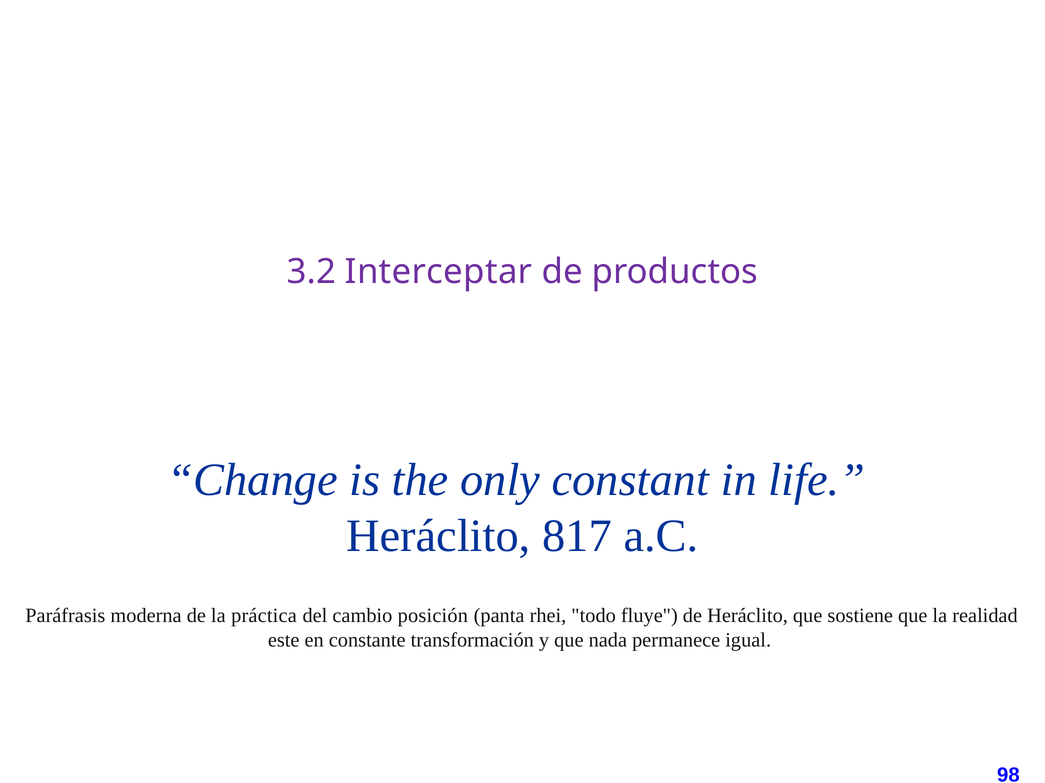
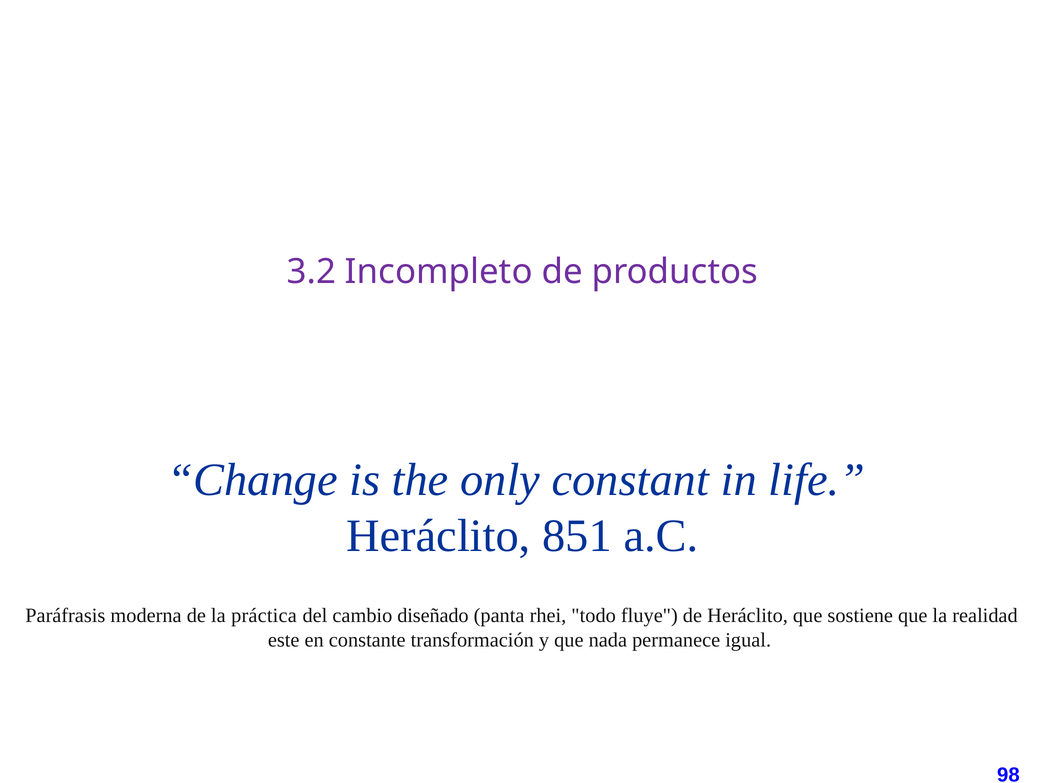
Interceptar: Interceptar -> Incompleto
817: 817 -> 851
posición: posición -> diseñado
